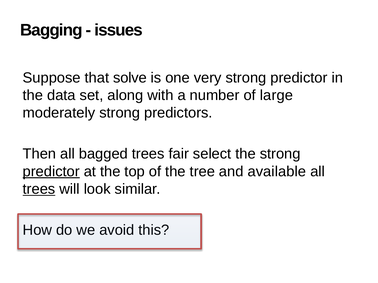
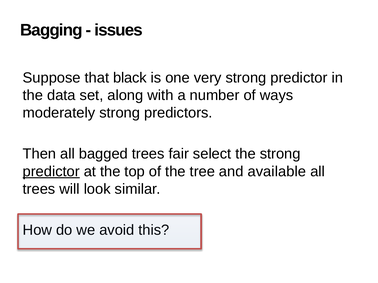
solve: solve -> black
large: large -> ways
trees at (39, 189) underline: present -> none
